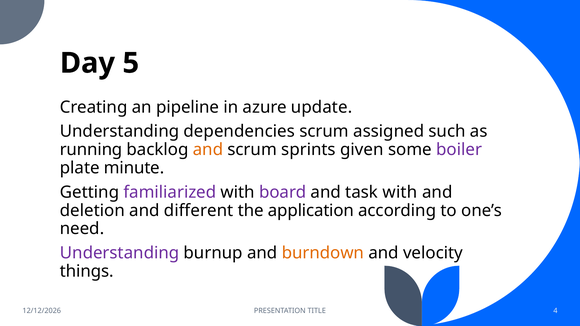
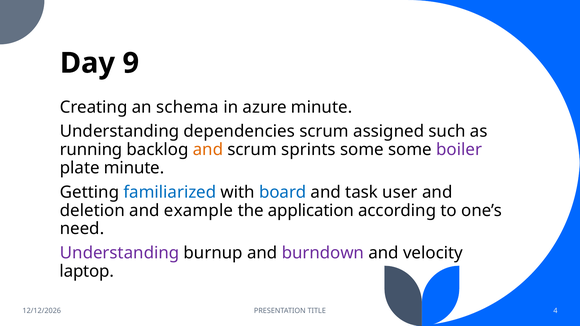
5: 5 -> 9
pipeline: pipeline -> schema
azure update: update -> minute
sprints given: given -> some
familiarized colour: purple -> blue
board colour: purple -> blue
task with: with -> user
different: different -> example
burndown colour: orange -> purple
things: things -> laptop
